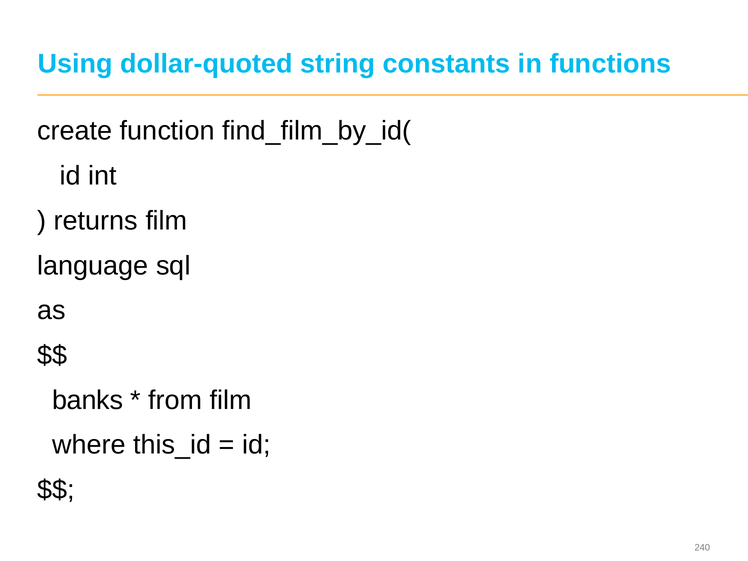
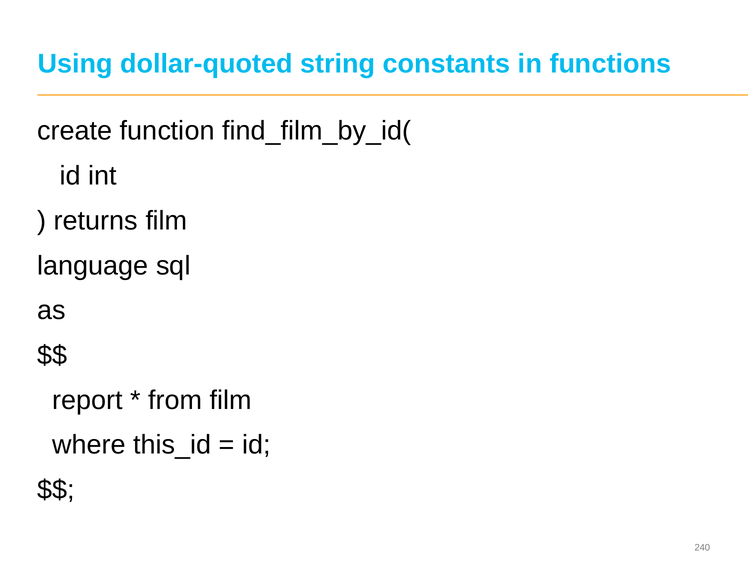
banks: banks -> report
